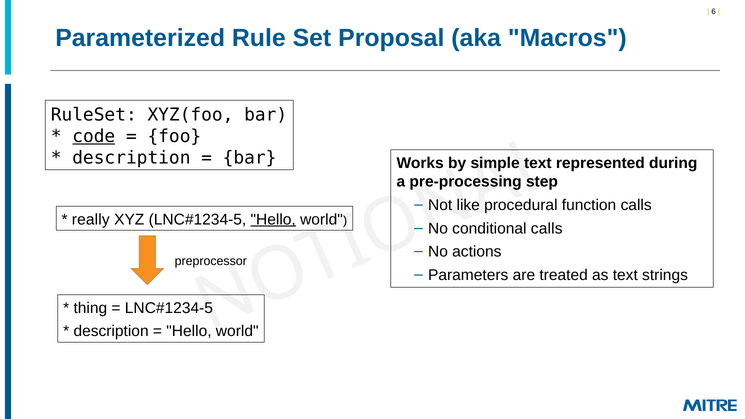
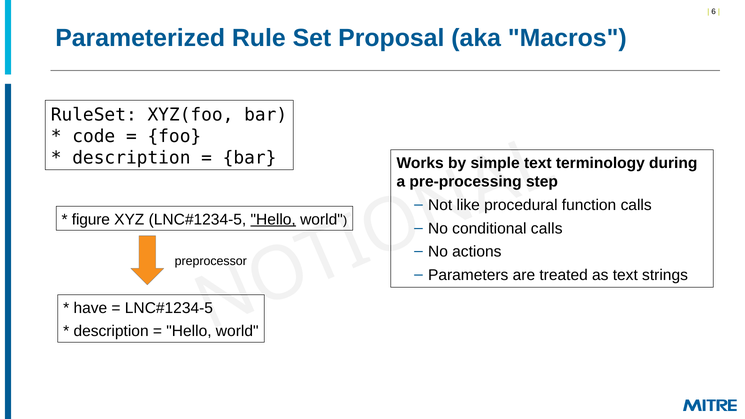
code underline: present -> none
represented: represented -> terminology
really: really -> figure
thing: thing -> have
